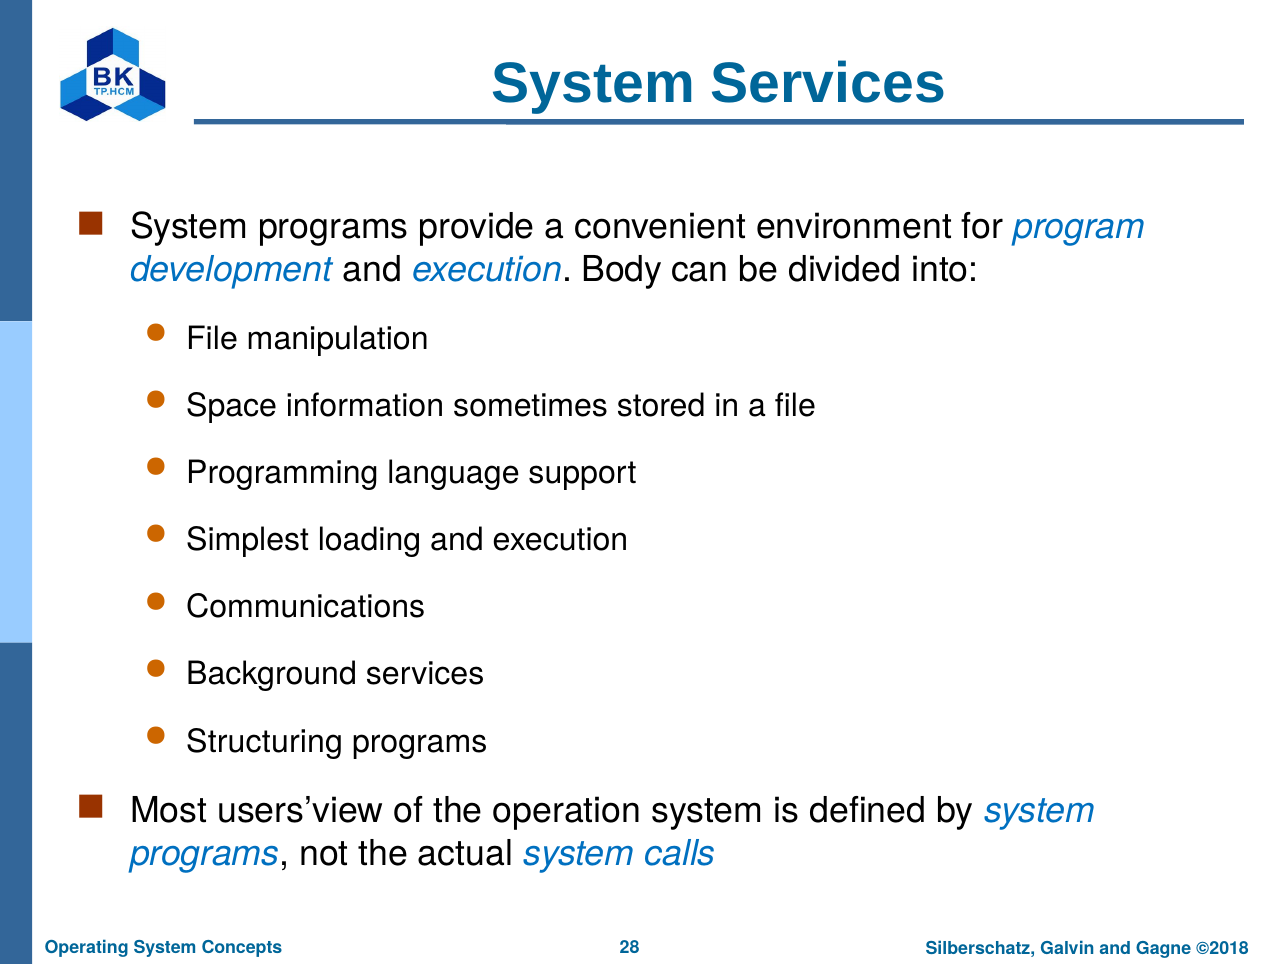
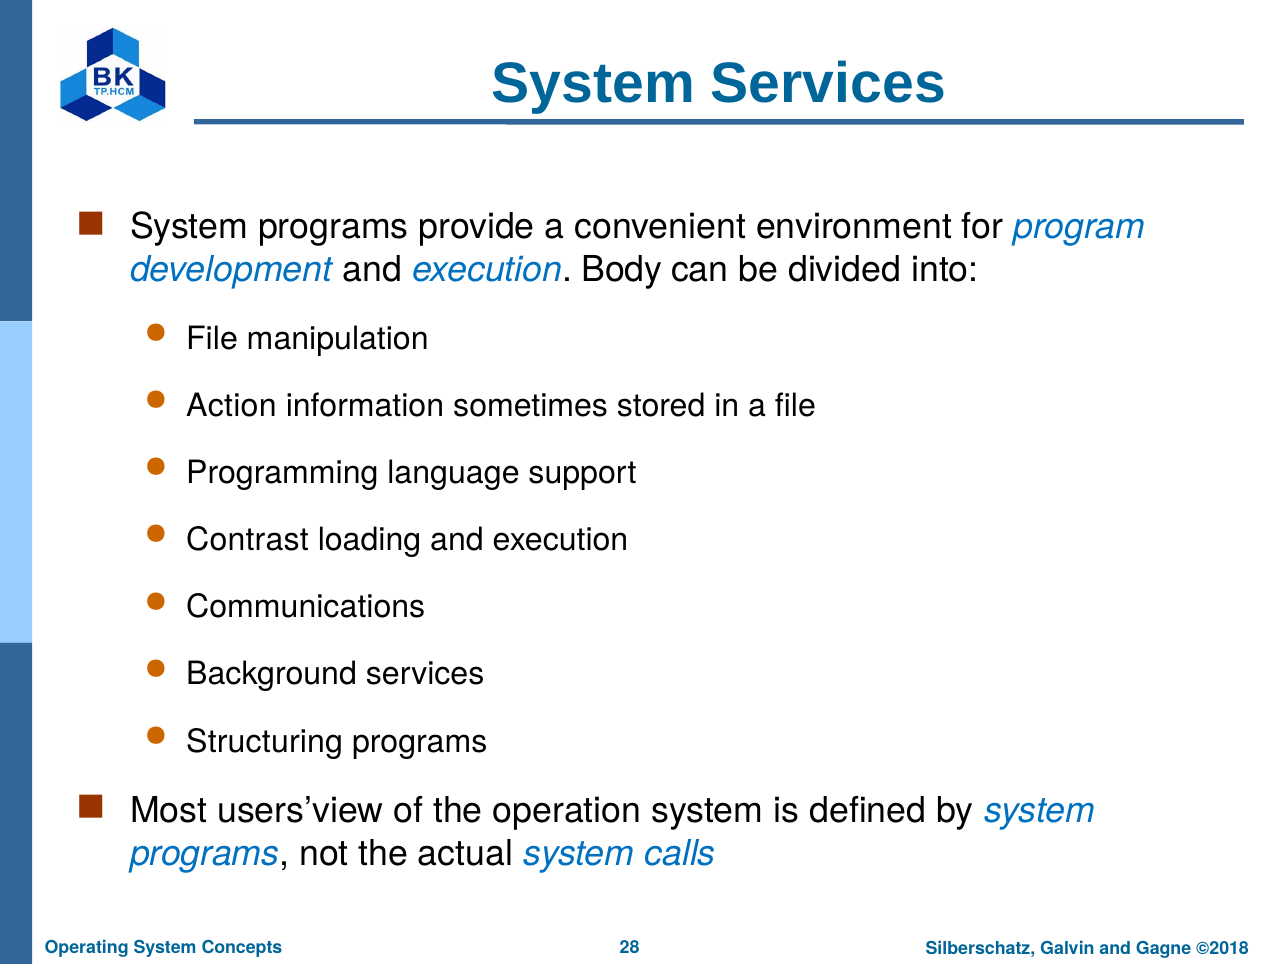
Space: Space -> Action
Simplest: Simplest -> Contrast
